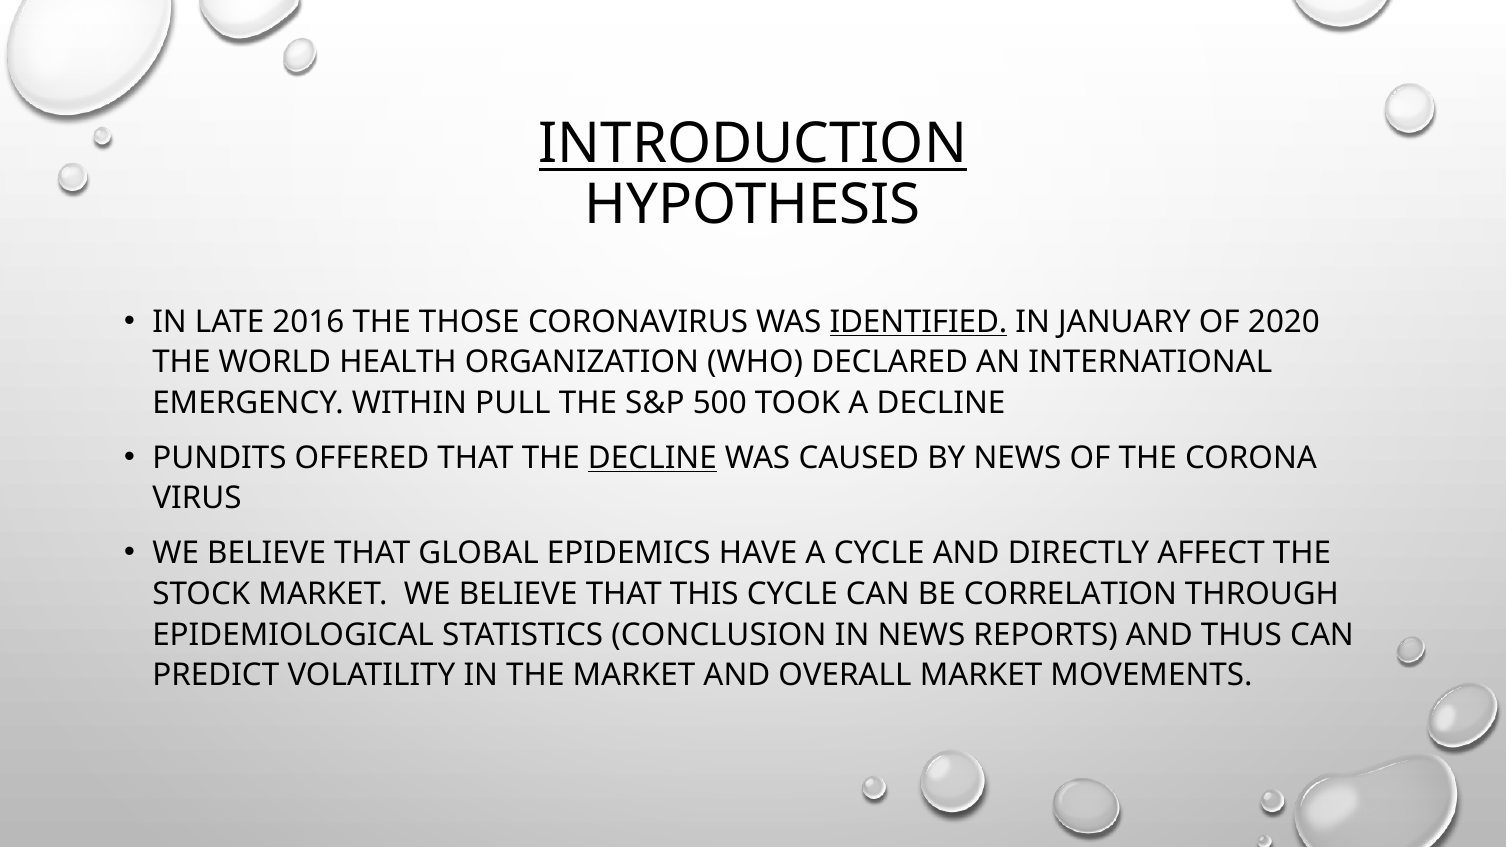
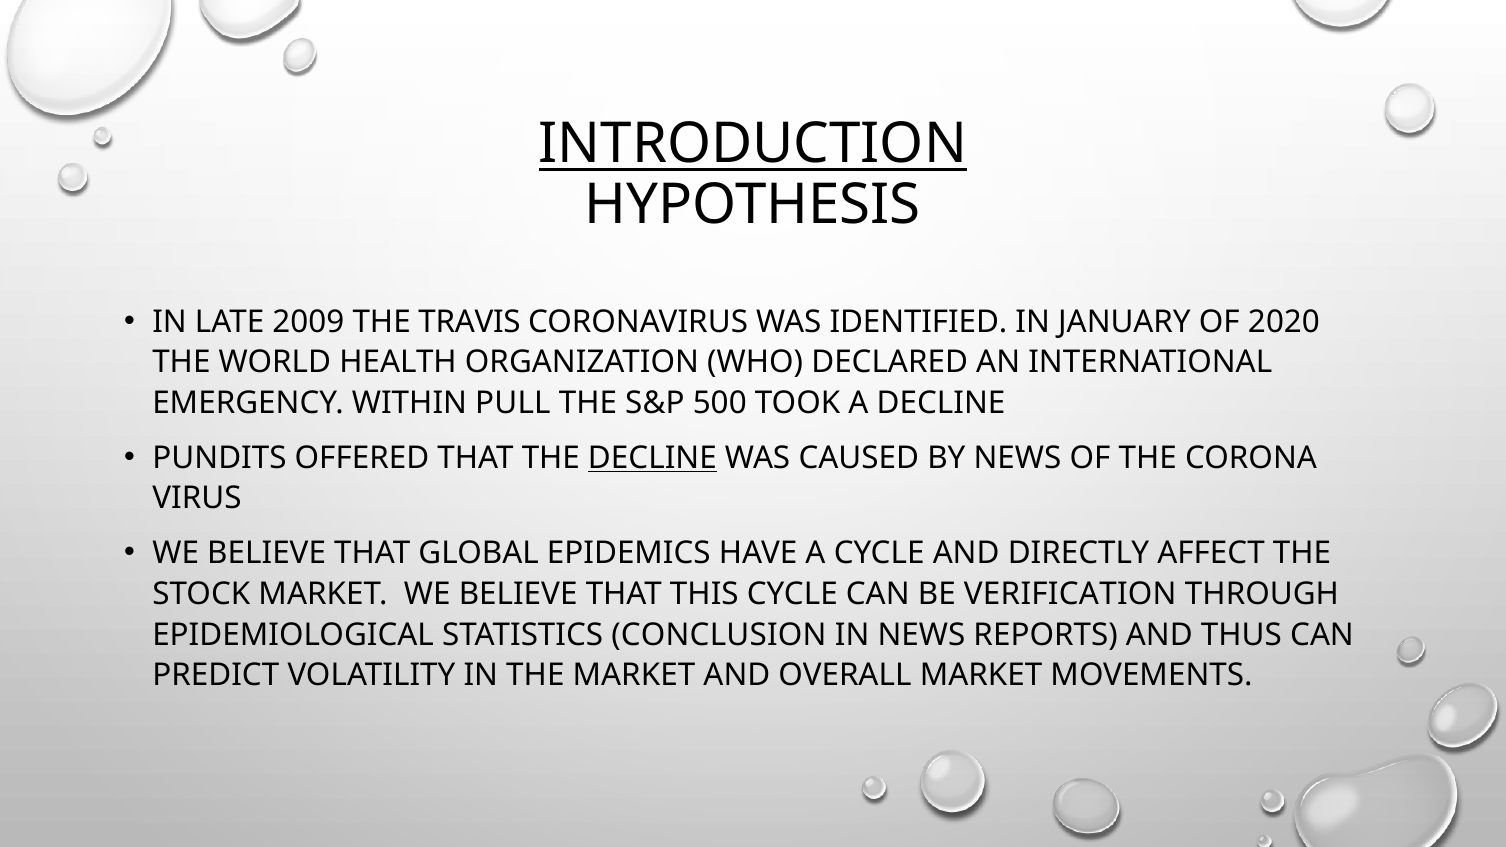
2016: 2016 -> 2009
THOSE: THOSE -> TRAVIS
IDENTIFIED underline: present -> none
CORRELATION: CORRELATION -> VERIFICATION
